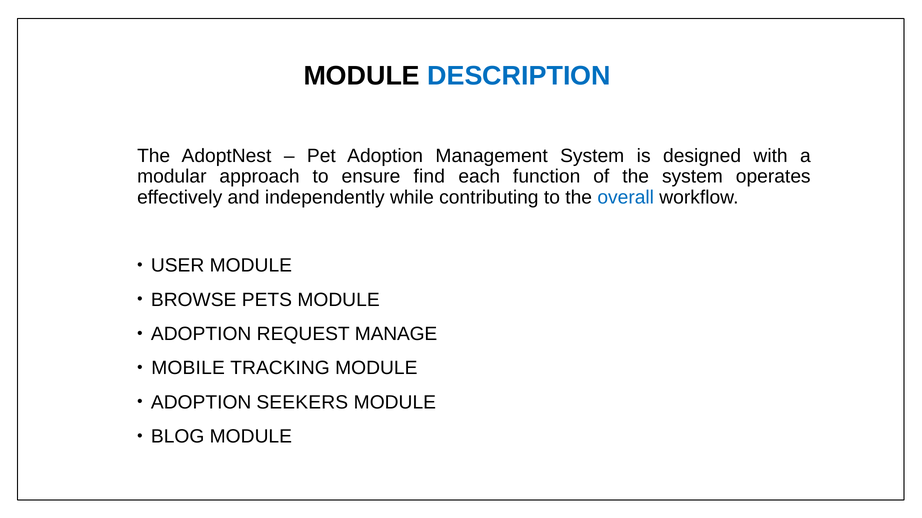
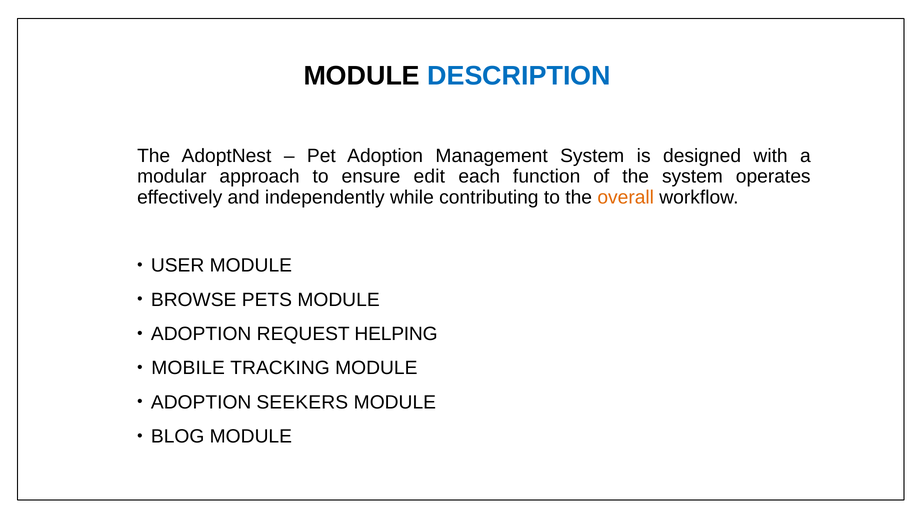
find: find -> edit
overall colour: blue -> orange
MANAGE: MANAGE -> HELPING
